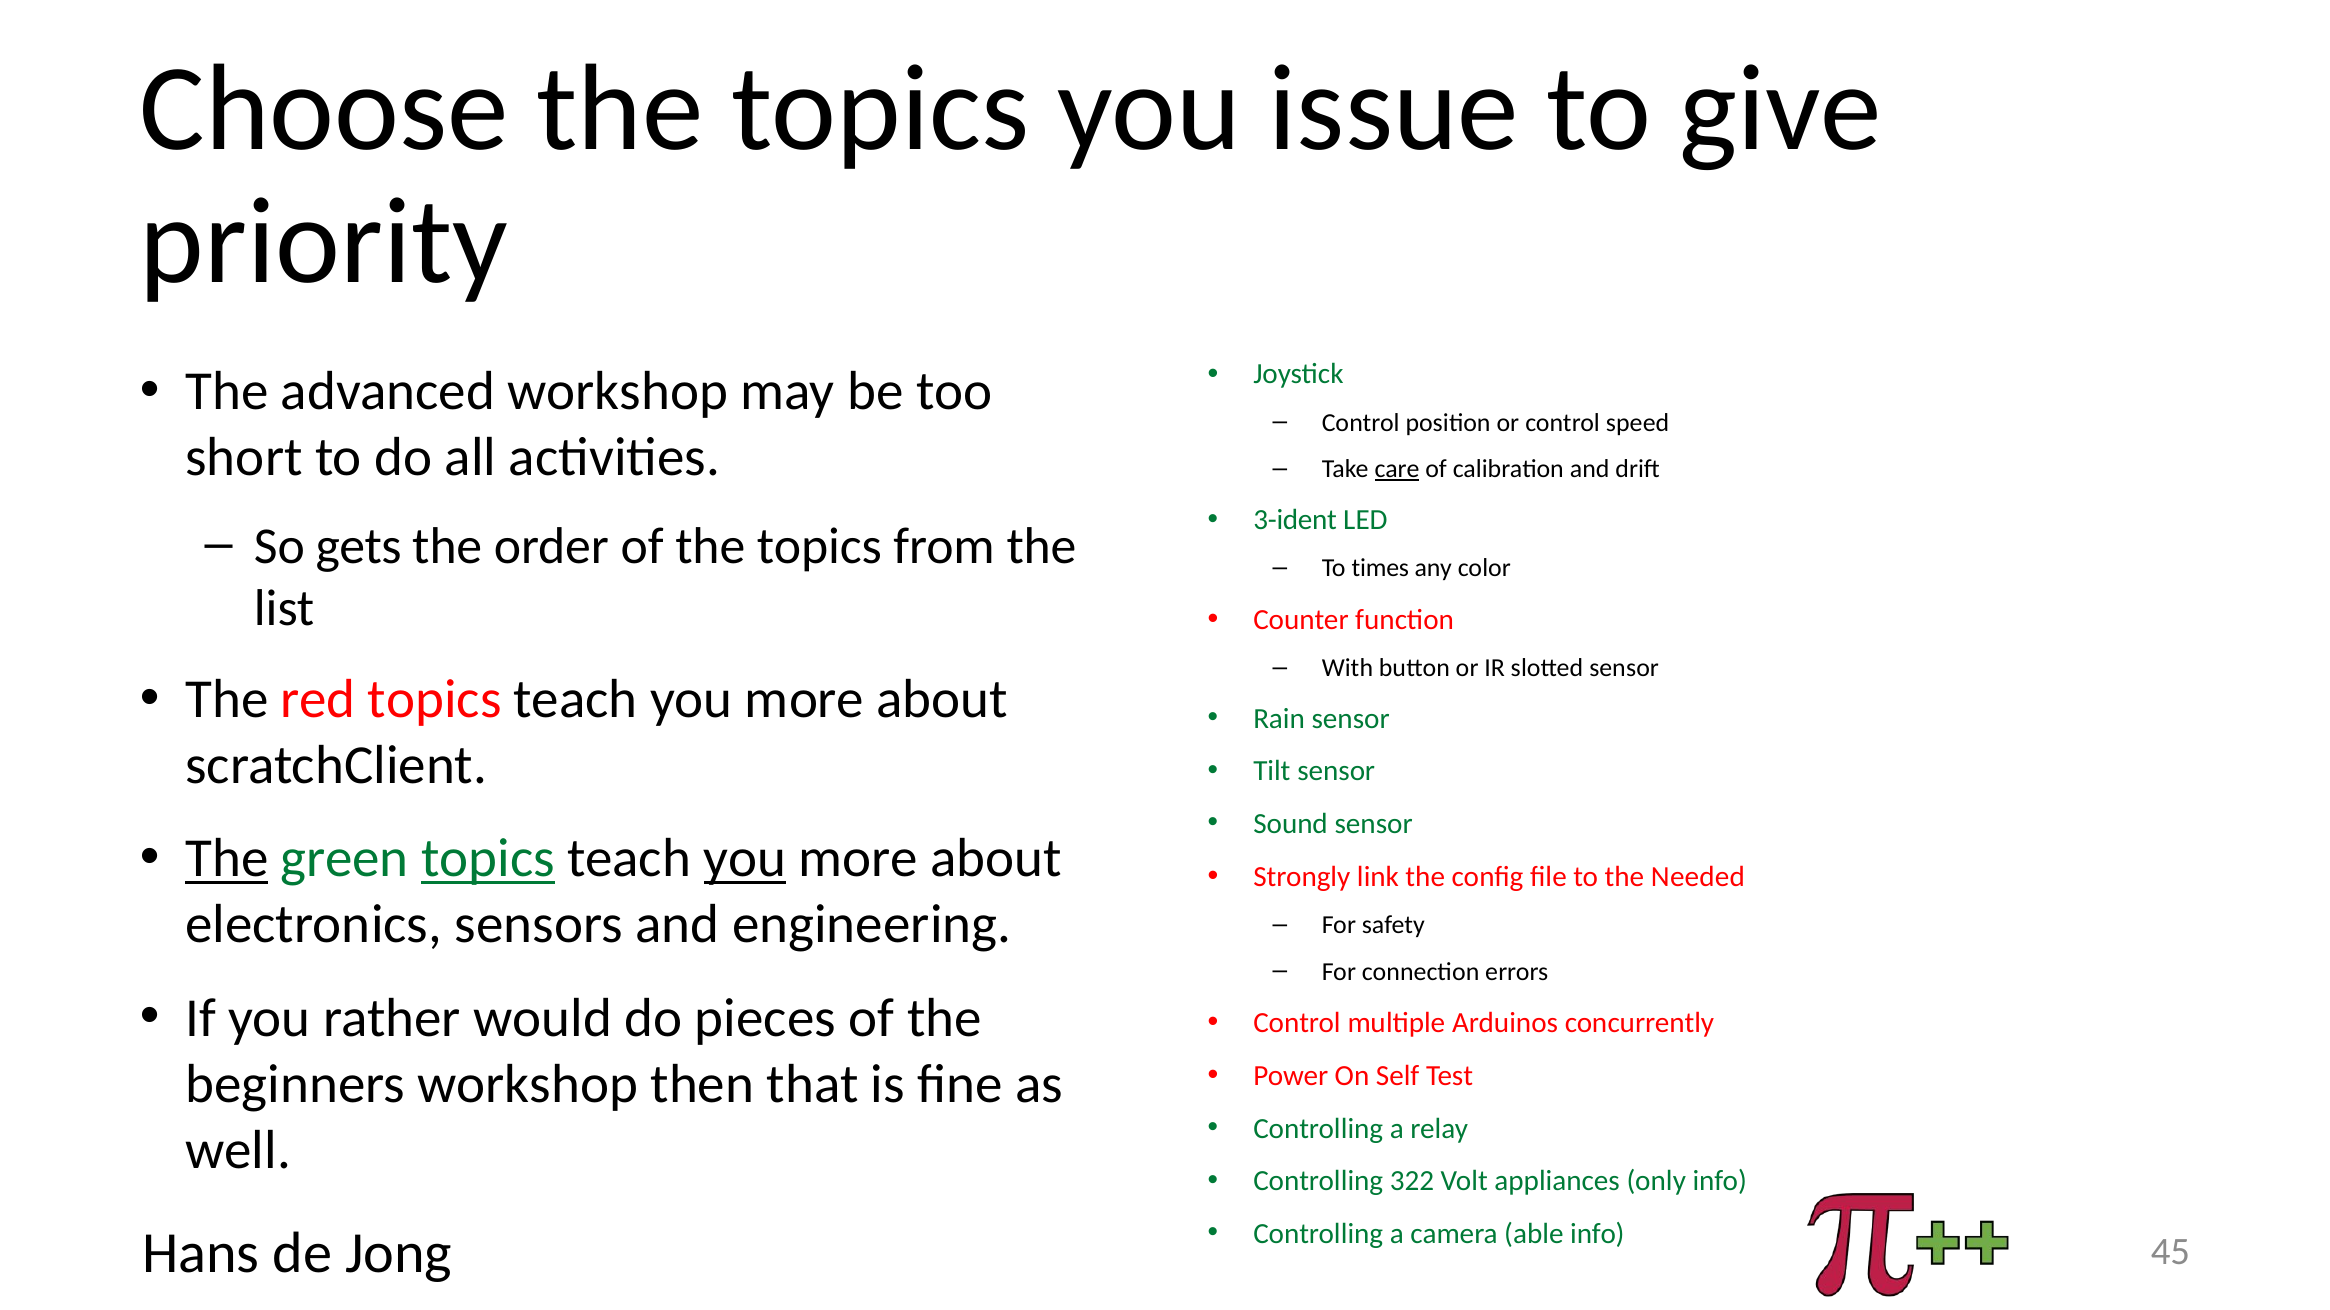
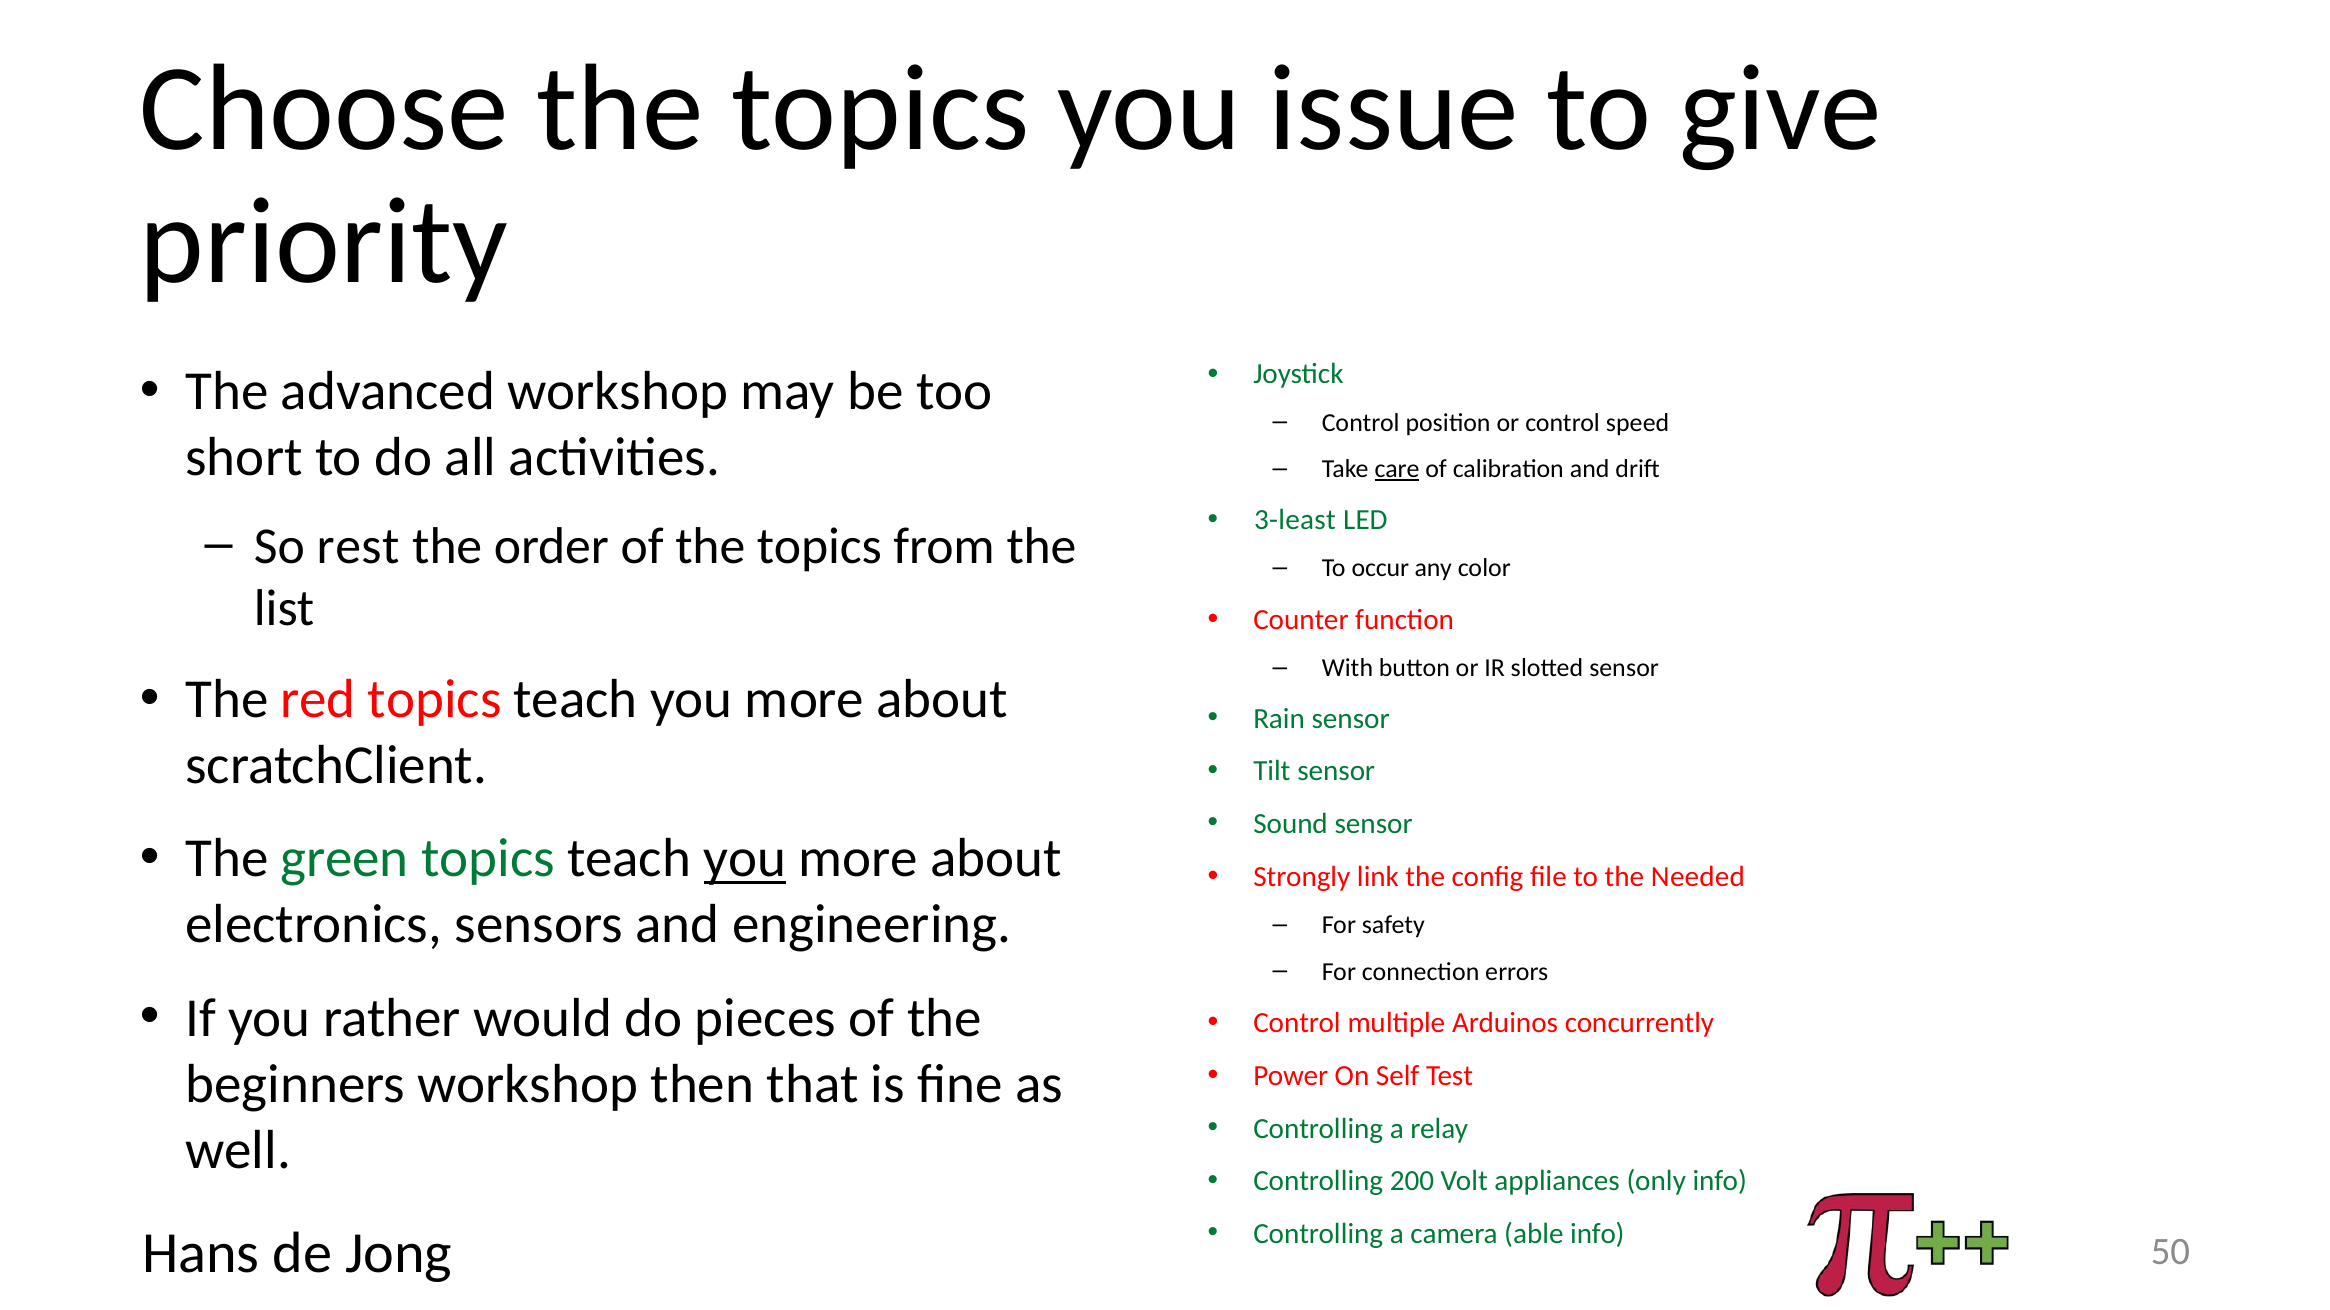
3-ident: 3-ident -> 3-least
gets: gets -> rest
times: times -> occur
The at (227, 859) underline: present -> none
topics at (488, 859) underline: present -> none
322: 322 -> 200
45: 45 -> 50
